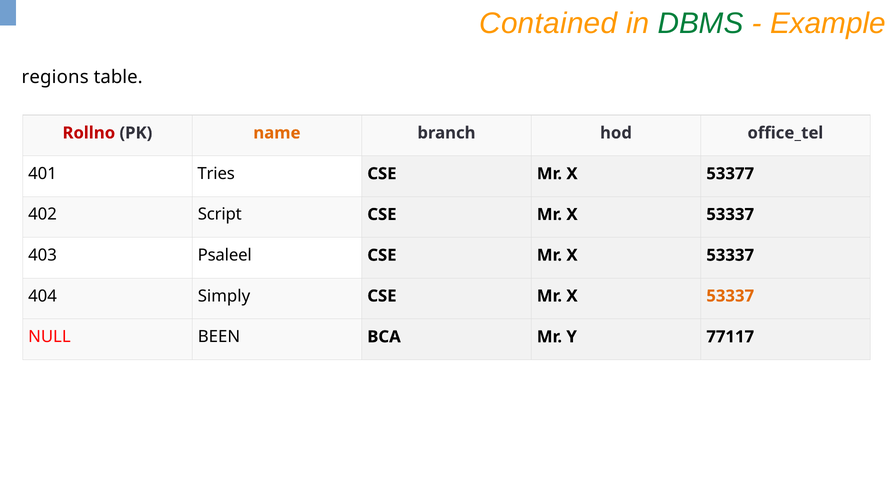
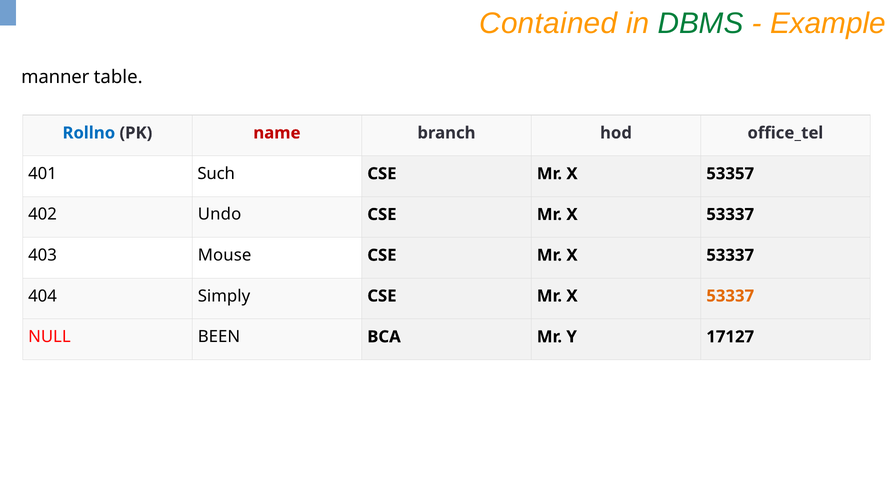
regions: regions -> manner
Rollno colour: red -> blue
name colour: orange -> red
Tries: Tries -> Such
53377: 53377 -> 53357
Script: Script -> Undo
Psaleel: Psaleel -> Mouse
77117: 77117 -> 17127
